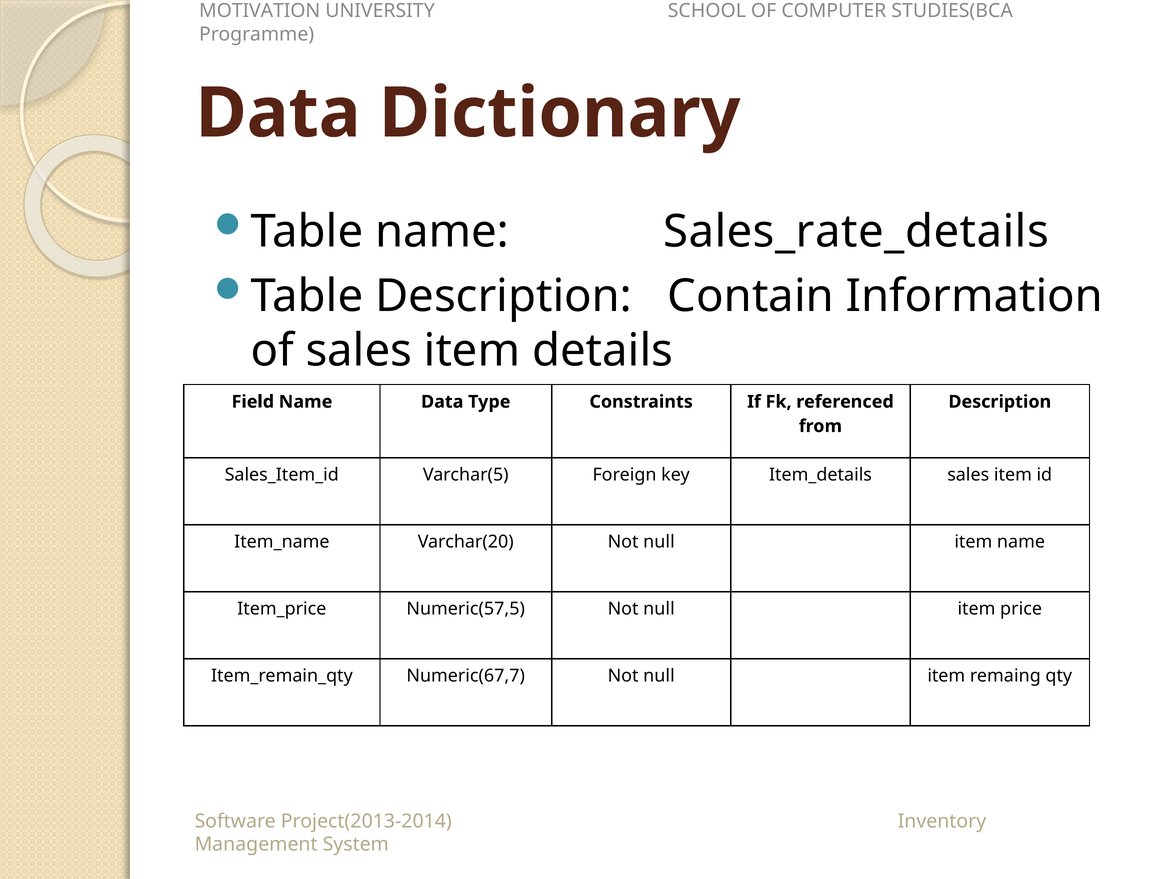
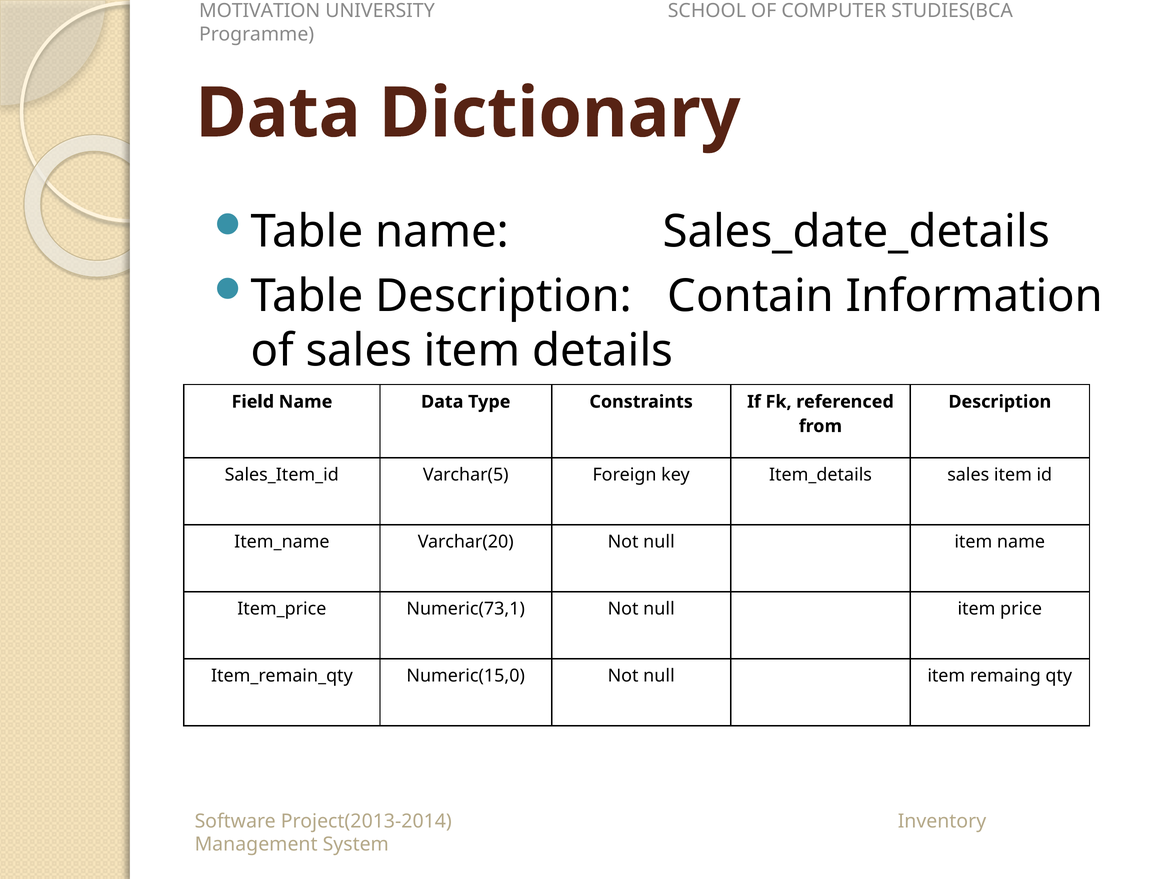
Sales_rate_details: Sales_rate_details -> Sales_date_details
Numeric(57,5: Numeric(57,5 -> Numeric(73,1
Numeric(67,7: Numeric(67,7 -> Numeric(15,0
